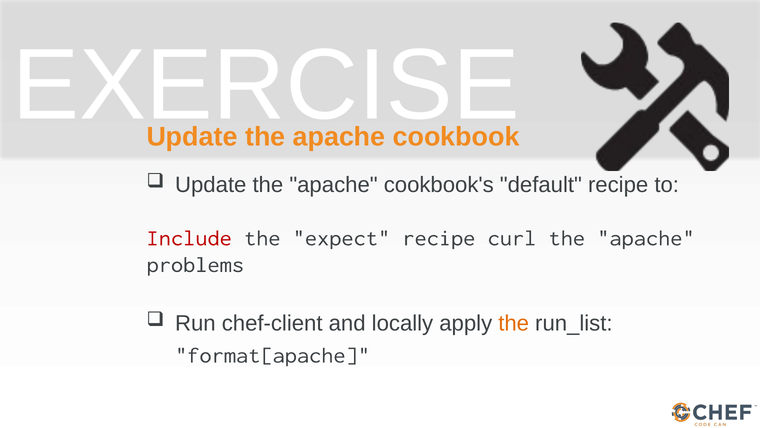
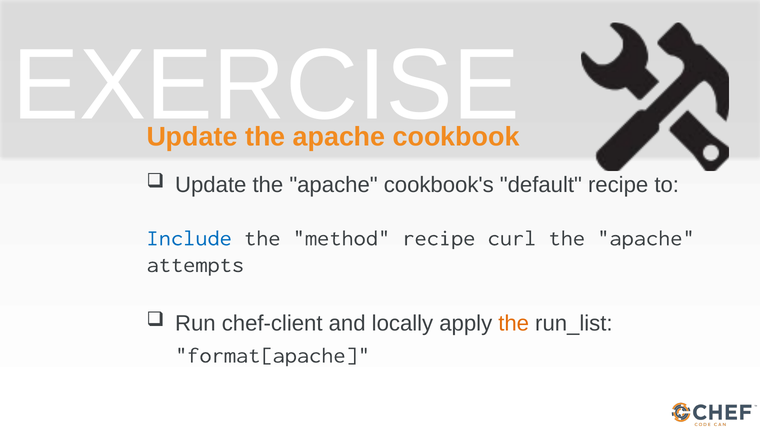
Include colour: red -> blue
expect: expect -> method
problems: problems -> attempts
